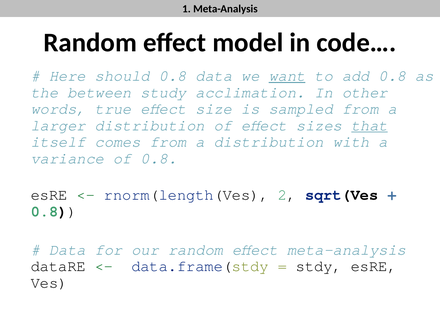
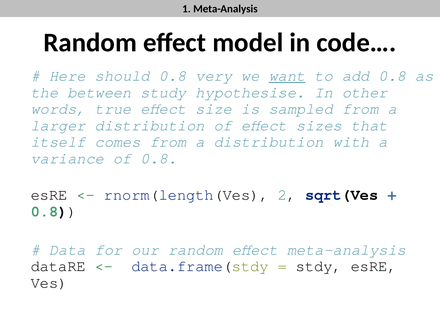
0.8 data: data -> very
acclimation: acclimation -> hypothesise
that underline: present -> none
